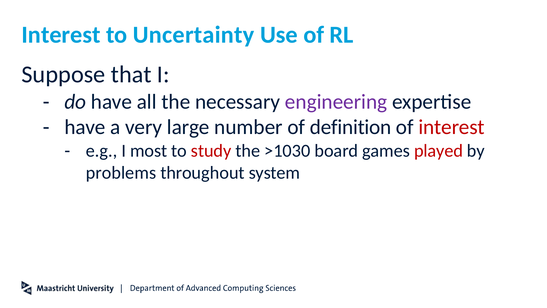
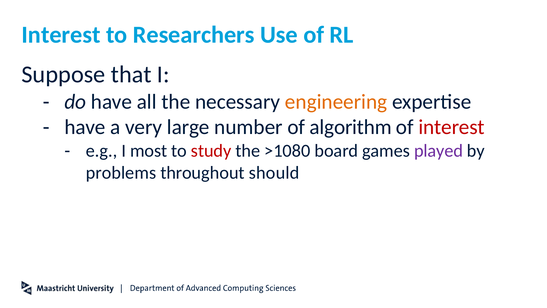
Uncertainty: Uncertainty -> Researchers
engineering colour: purple -> orange
definition: definition -> algorithm
>1030: >1030 -> >1080
played colour: red -> purple
system: system -> should
